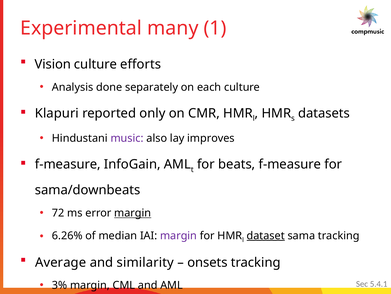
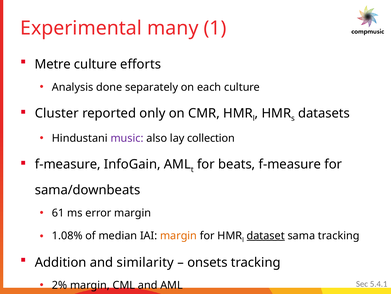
Vision: Vision -> Metre
Klapuri: Klapuri -> Cluster
improves: improves -> collection
72: 72 -> 61
margin at (133, 212) underline: present -> none
6.26%: 6.26% -> 1.08%
margin at (179, 235) colour: purple -> orange
Average: Average -> Addition
3%: 3% -> 2%
